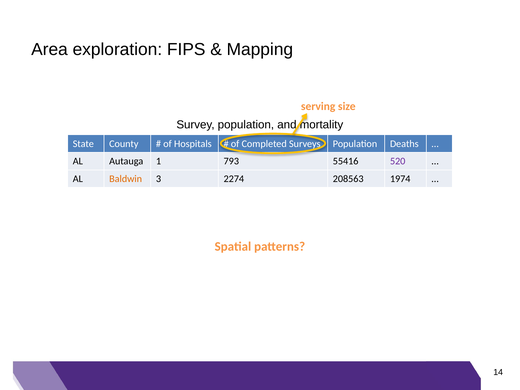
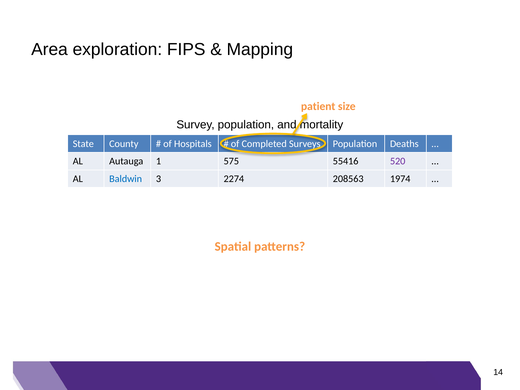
serving: serving -> patient
793: 793 -> 575
Baldwin colour: orange -> blue
